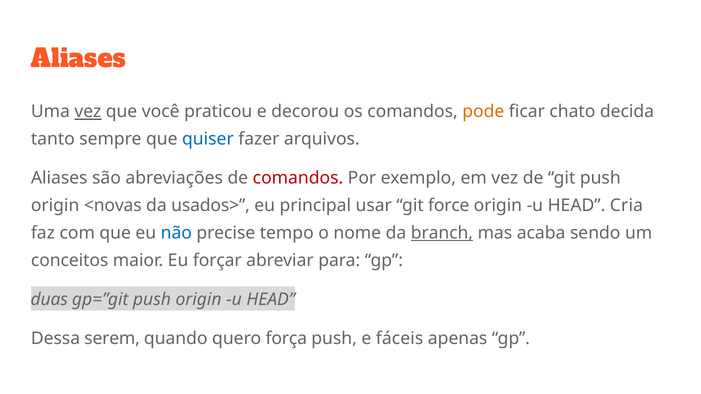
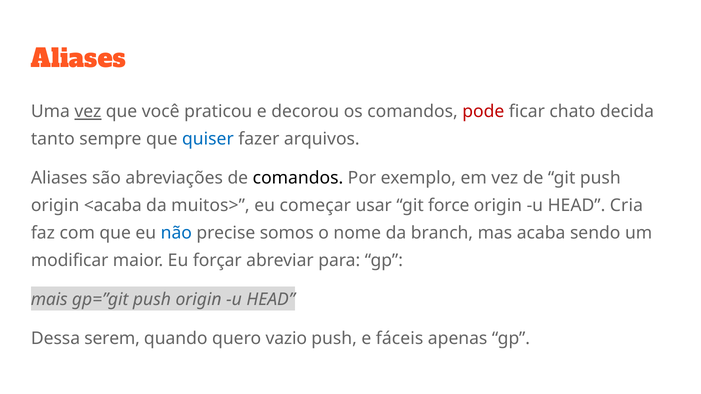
pode colour: orange -> red
comandos at (298, 178) colour: red -> black
<novas: <novas -> <acaba
usados>: usados> -> muitos>
principal: principal -> começar
tempo: tempo -> somos
branch underline: present -> none
conceitos: conceitos -> modificar
duas: duas -> mais
força: força -> vazio
